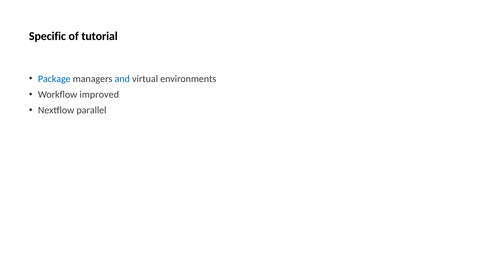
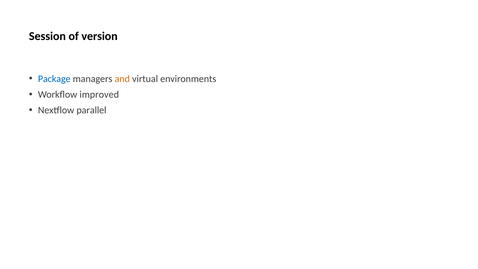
Specific: Specific -> Session
tutorial: tutorial -> version
and colour: blue -> orange
